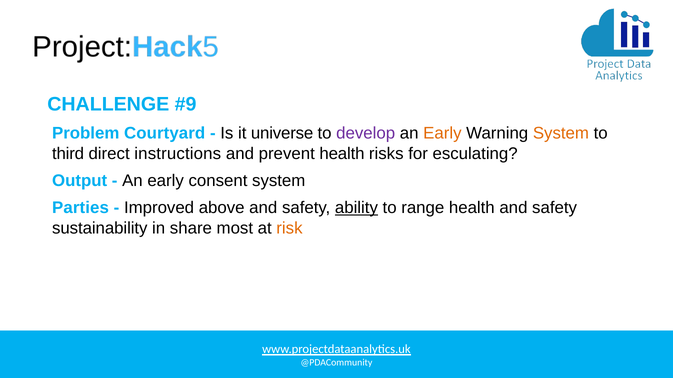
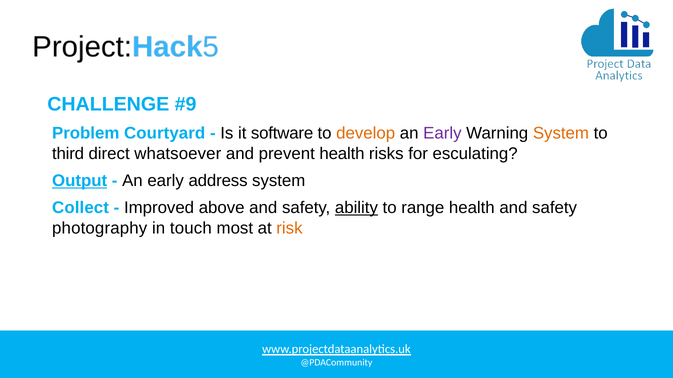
universe: universe -> software
develop colour: purple -> orange
Early at (442, 134) colour: orange -> purple
instructions: instructions -> whatsoever
Output underline: none -> present
consent: consent -> address
Parties: Parties -> Collect
sustainability: sustainability -> photography
share: share -> touch
